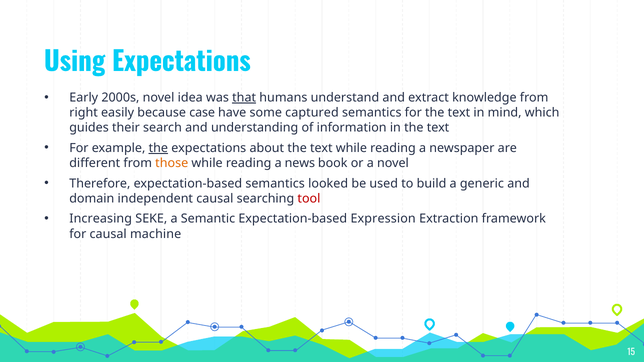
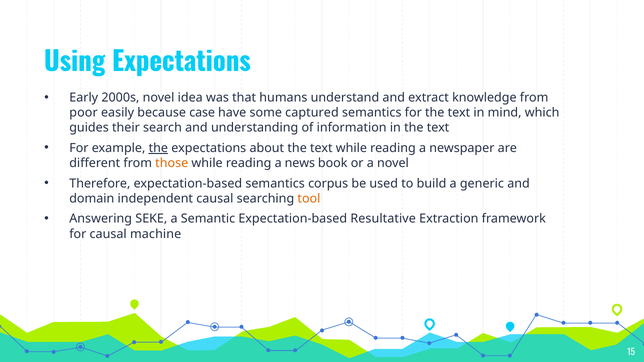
that underline: present -> none
right: right -> poor
looked: looked -> corpus
tool colour: red -> orange
Increasing: Increasing -> Answering
Expression: Expression -> Resultative
